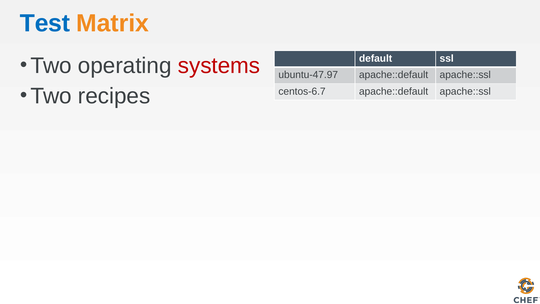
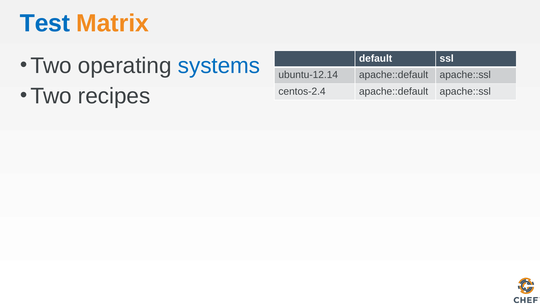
systems colour: red -> blue
ubuntu-47.97: ubuntu-47.97 -> ubuntu-12.14
centos-6.7: centos-6.7 -> centos-2.4
